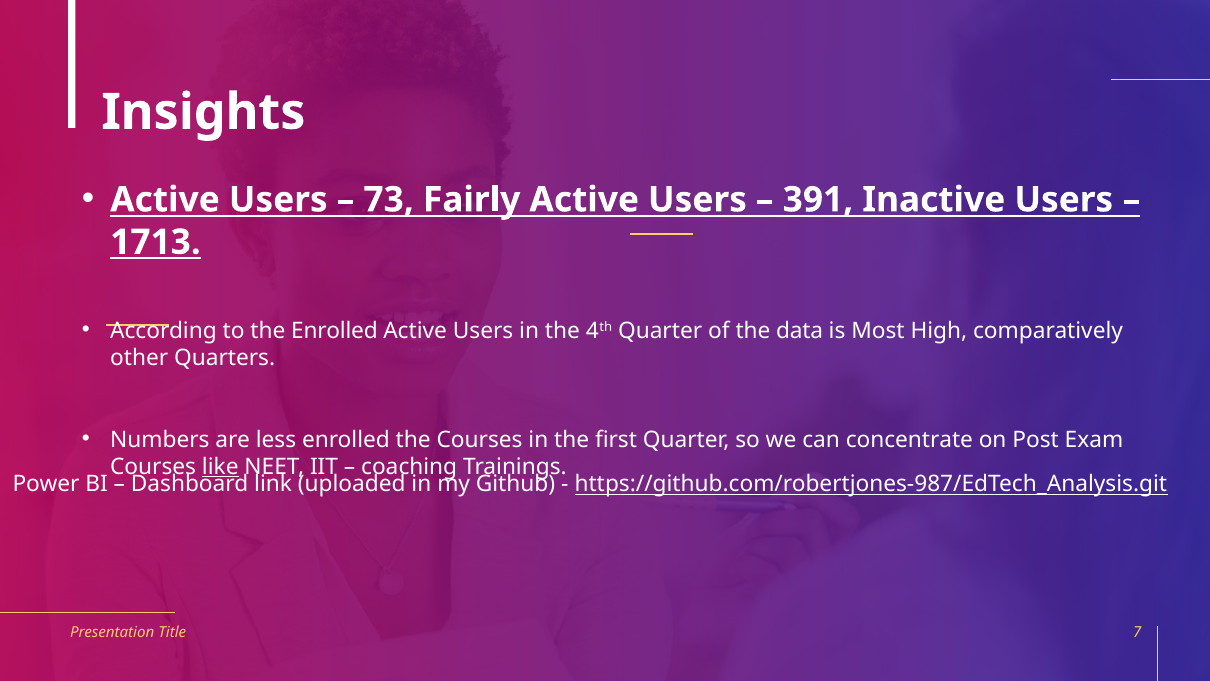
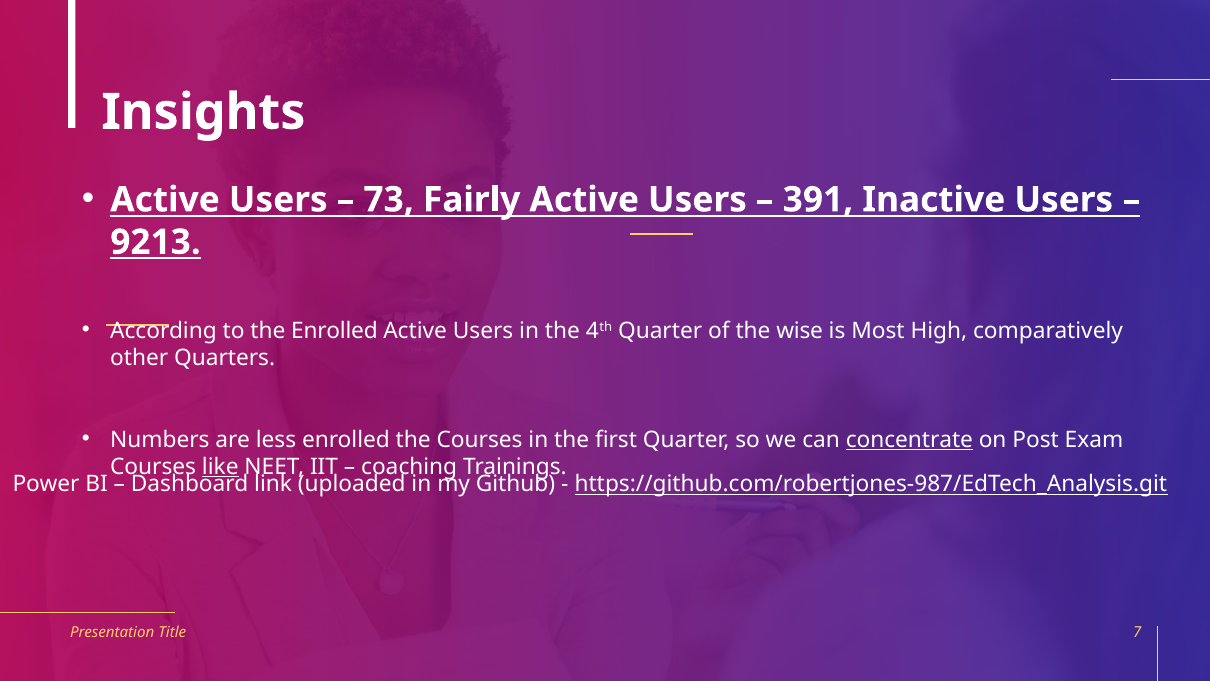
1713: 1713 -> 9213
data: data -> wise
concentrate underline: none -> present
